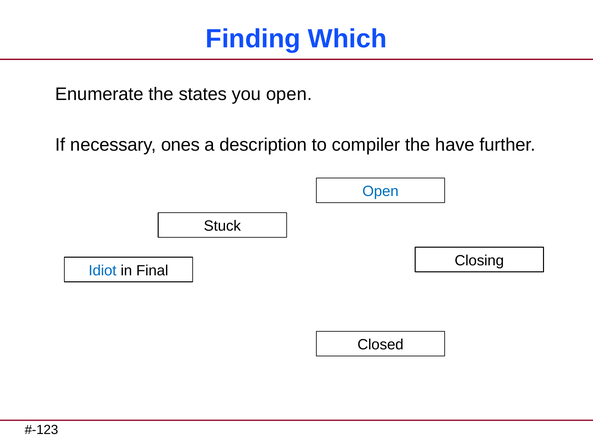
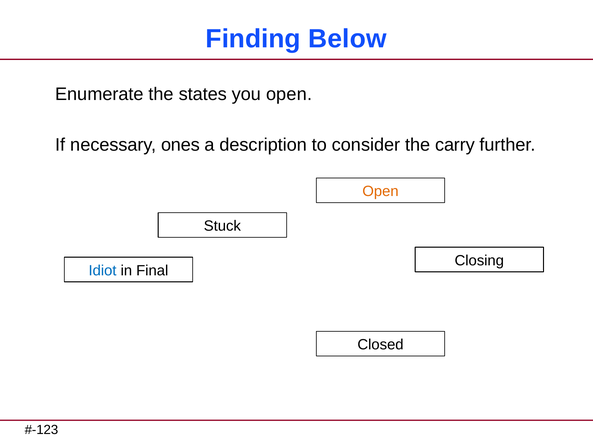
Which: Which -> Below
compiler: compiler -> consider
have: have -> carry
Open at (381, 191) colour: blue -> orange
